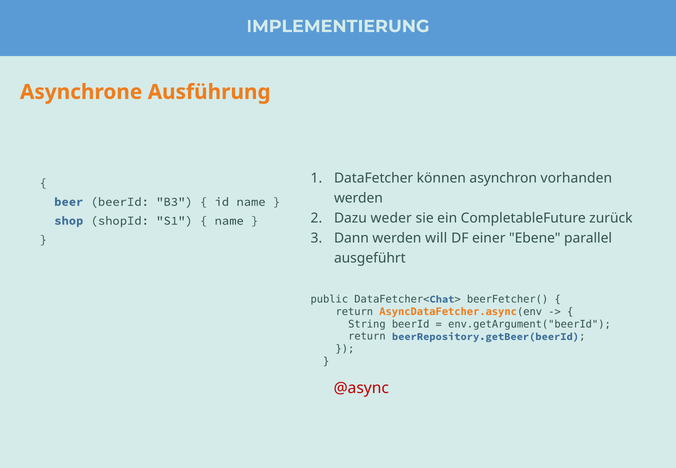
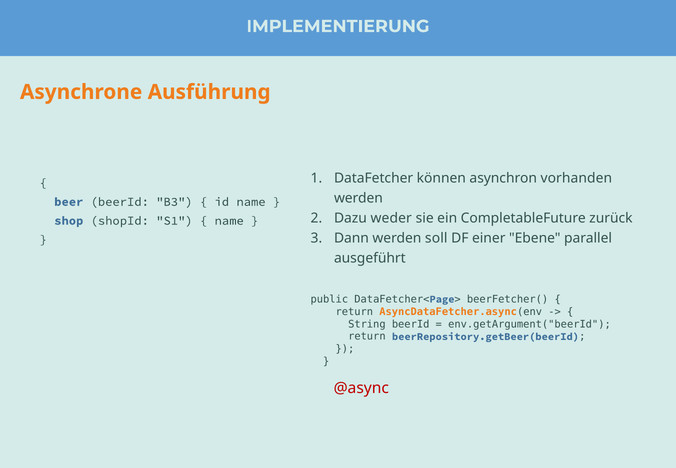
will: will -> soll
Chat: Chat -> Page
